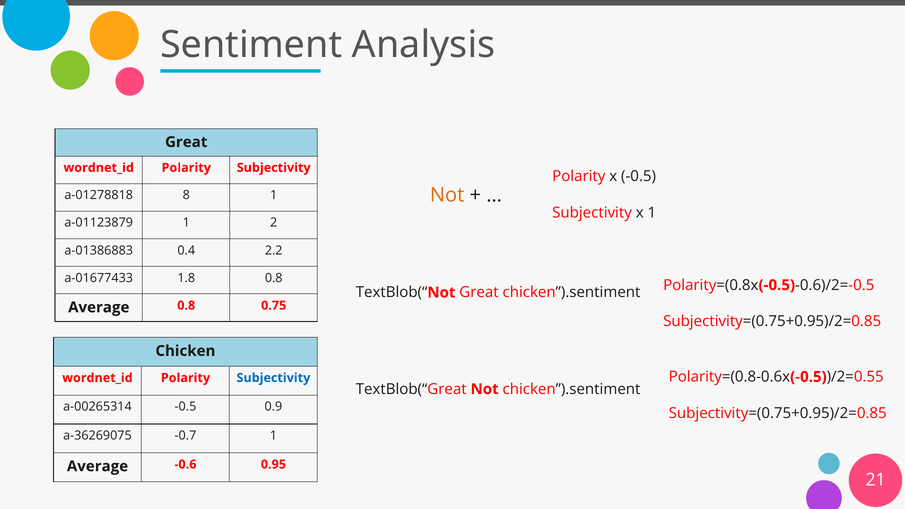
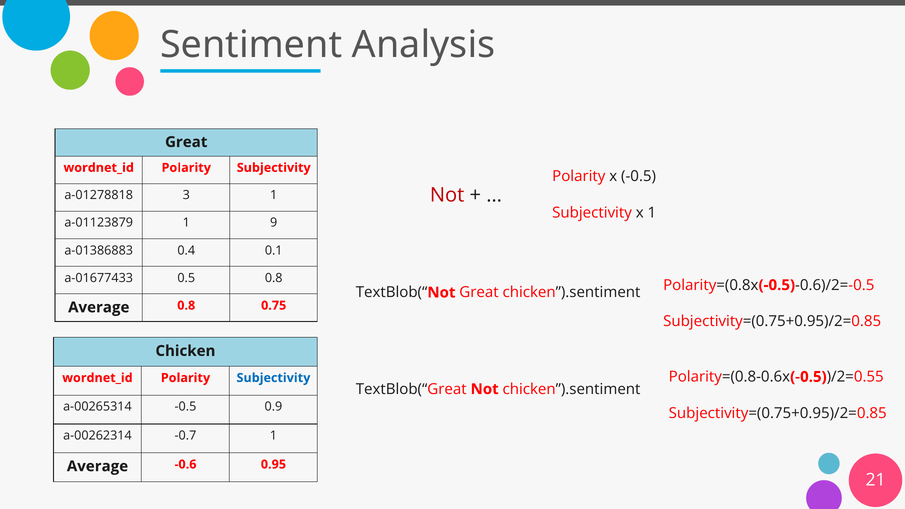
Not at (447, 195) colour: orange -> red
8: 8 -> 3
2: 2 -> 9
2.2: 2.2 -> 0.1
1.8: 1.8 -> 0.5
a-36269075: a-36269075 -> a-00262314
